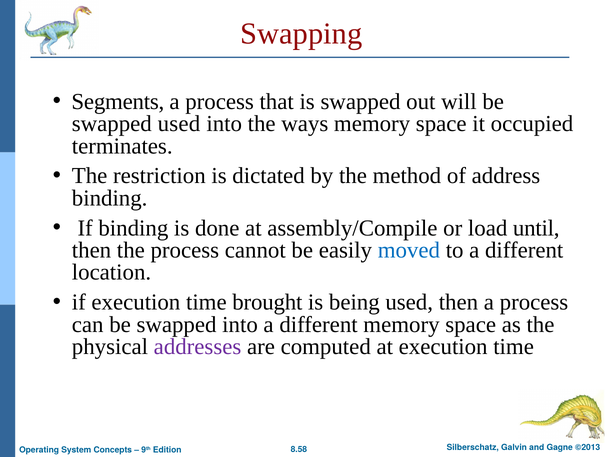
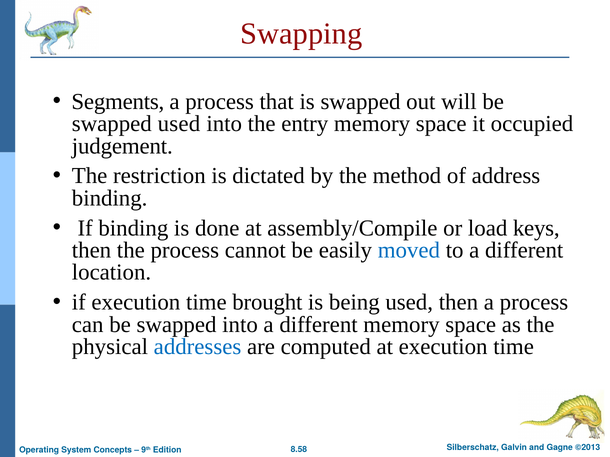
ways: ways -> entry
terminates: terminates -> judgement
until: until -> keys
addresses colour: purple -> blue
